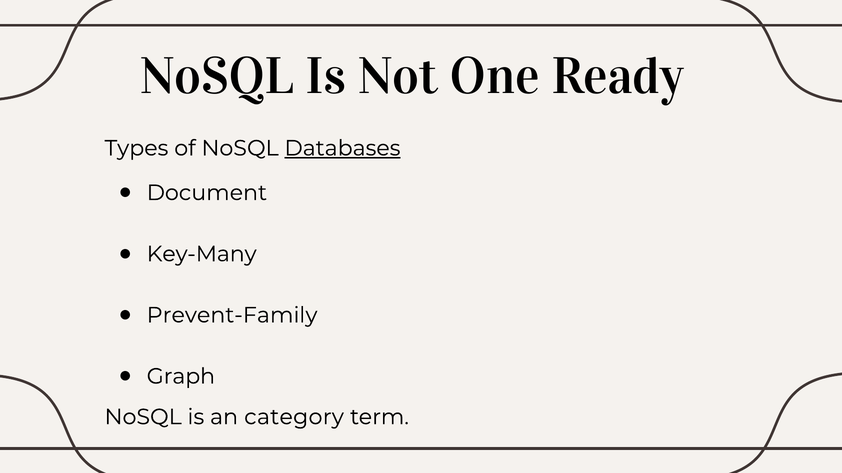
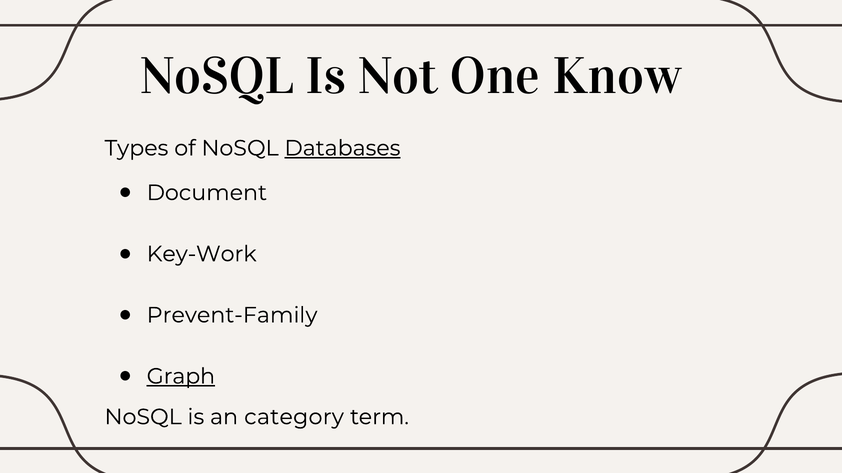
Ready: Ready -> Know
Key-Many: Key-Many -> Key-Work
Graph underline: none -> present
